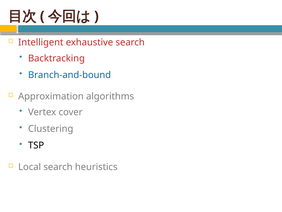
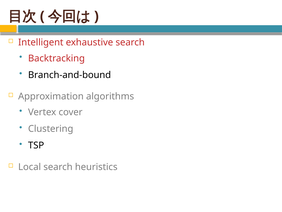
Branch-and-bound colour: blue -> black
